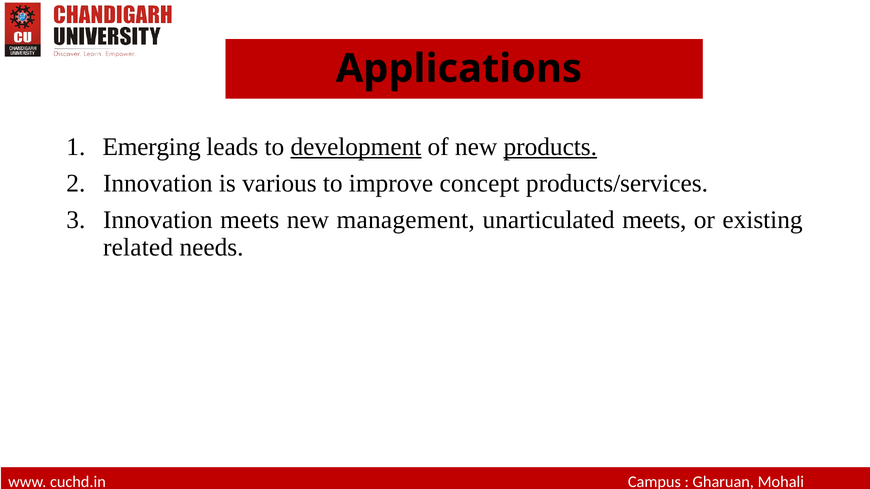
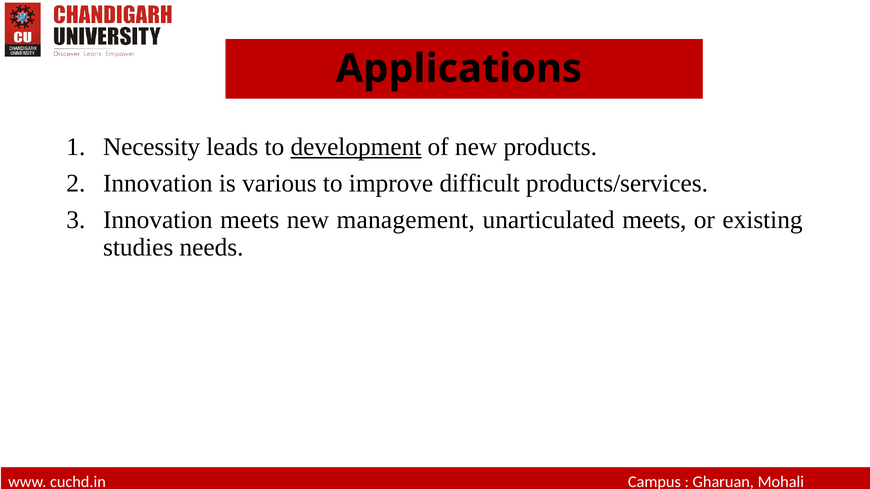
Emerging: Emerging -> Necessity
products underline: present -> none
concept: concept -> difficult
related: related -> studies
